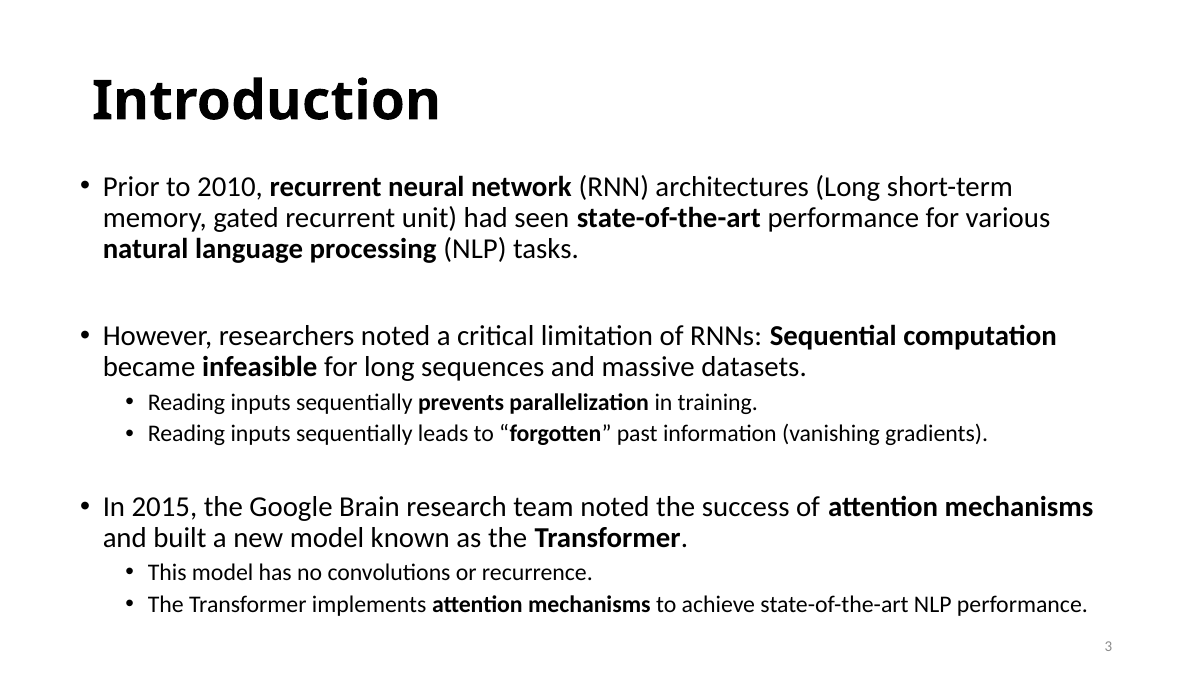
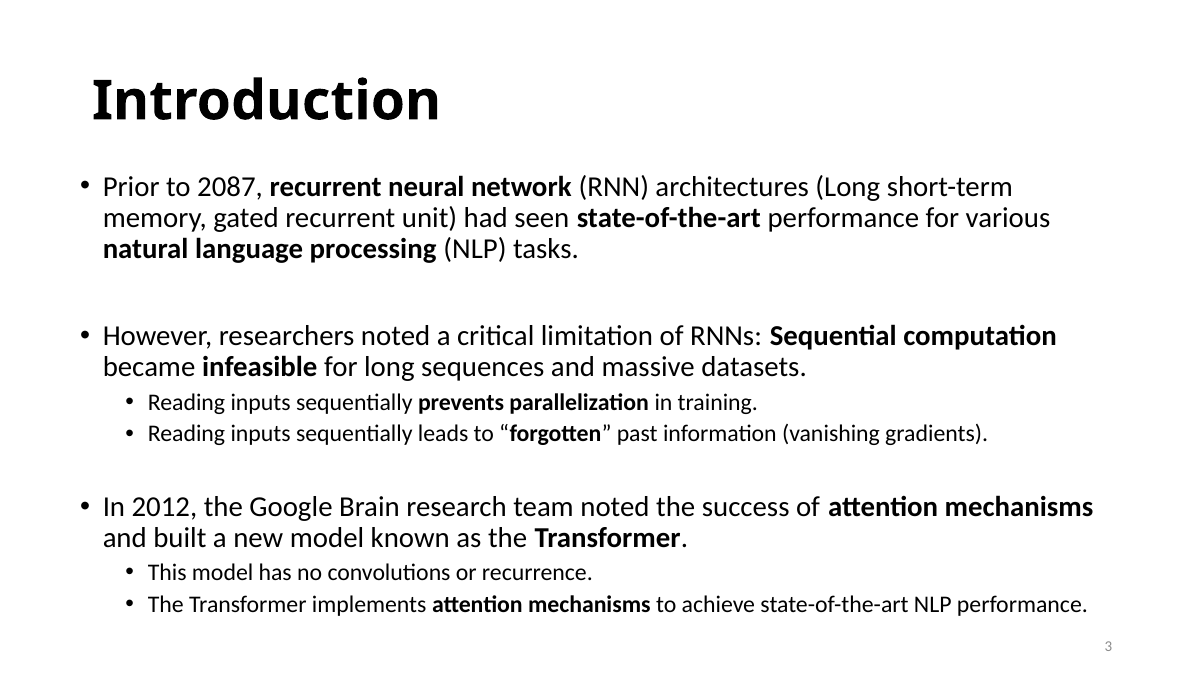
2010: 2010 -> 2087
2015: 2015 -> 2012
